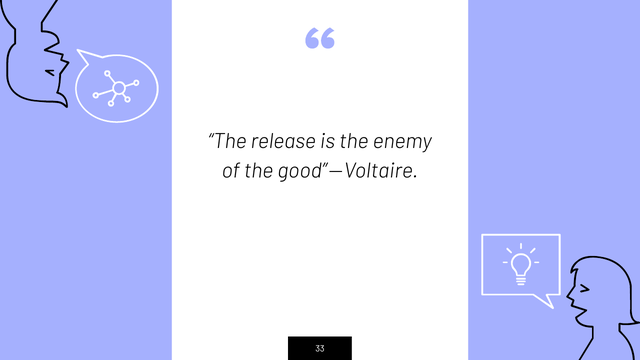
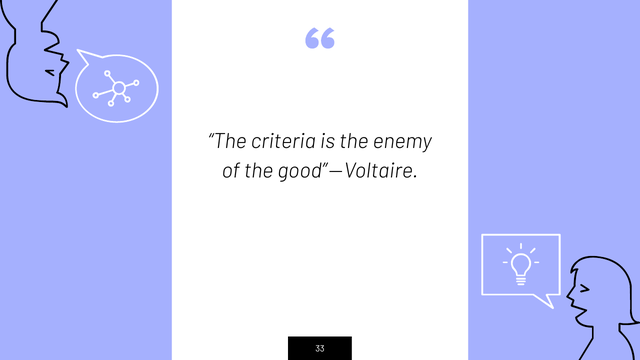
release: release -> criteria
